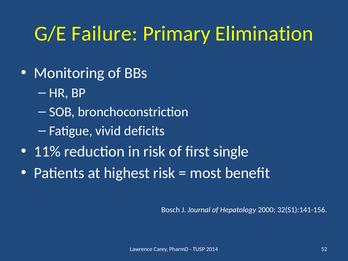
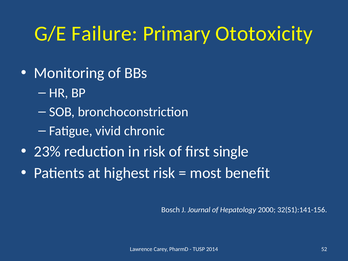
Elimination: Elimination -> Ototoxicity
deficits: deficits -> chronic
11%: 11% -> 23%
